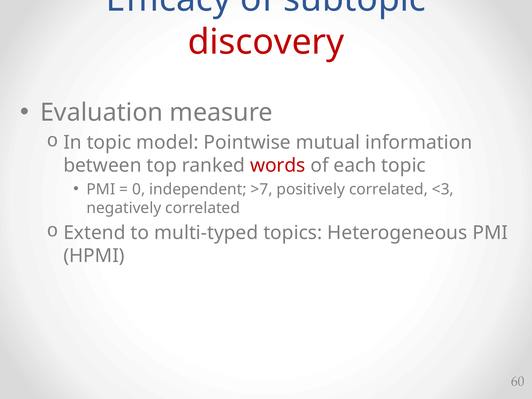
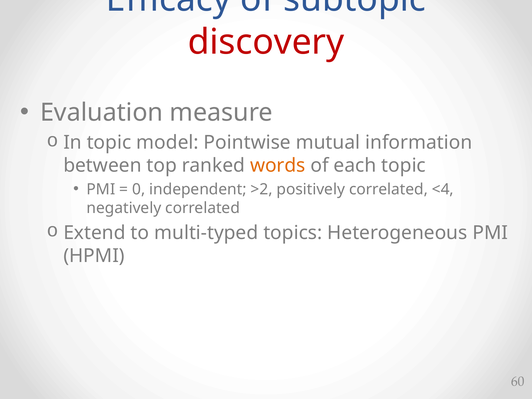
words colour: red -> orange
>7: >7 -> >2
<3: <3 -> <4
